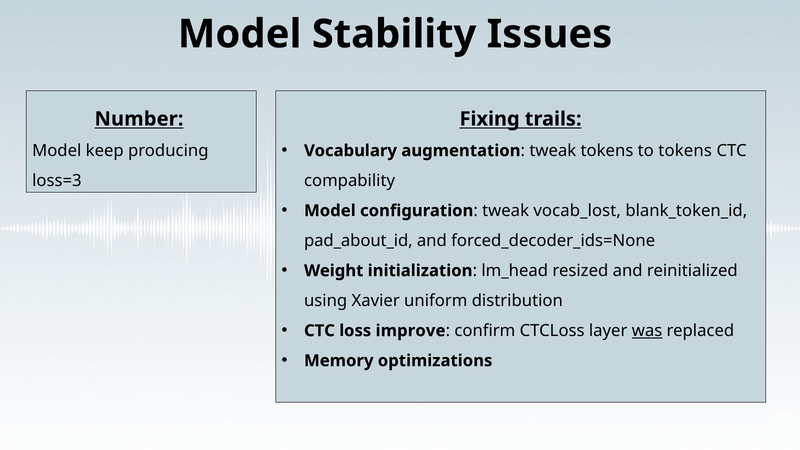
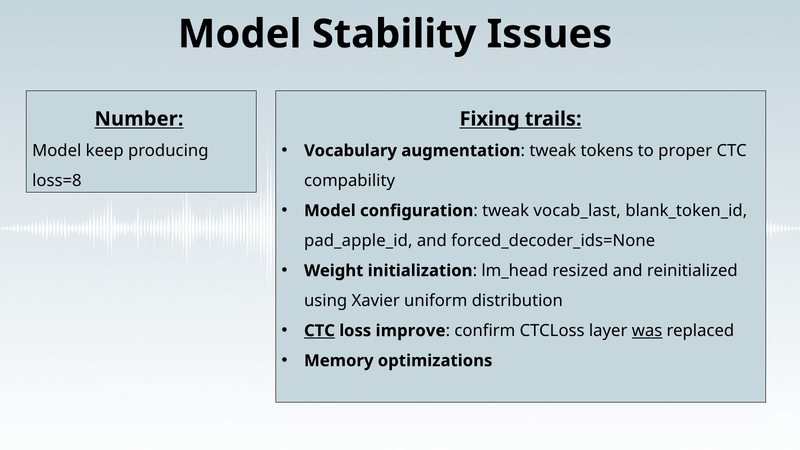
to tokens: tokens -> proper
loss=3: loss=3 -> loss=8
vocab_lost: vocab_lost -> vocab_last
pad_about_id: pad_about_id -> pad_apple_id
CTC at (319, 331) underline: none -> present
